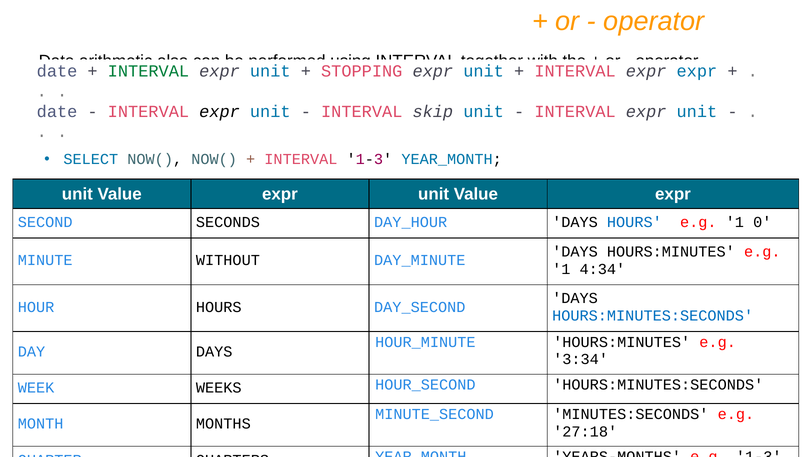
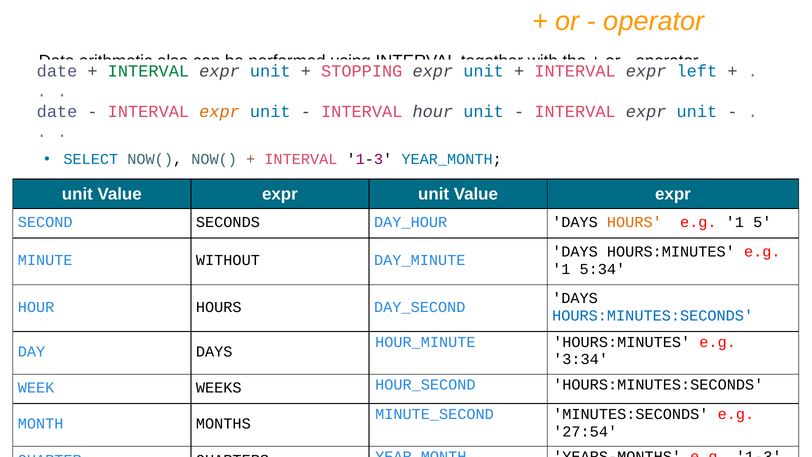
expr expr: expr -> left
expr at (220, 112) colour: black -> orange
INTERVAL skip: skip -> hour
HOURS at (634, 222) colour: blue -> orange
0: 0 -> 5
4:34: 4:34 -> 5:34
27:18: 27:18 -> 27:54
